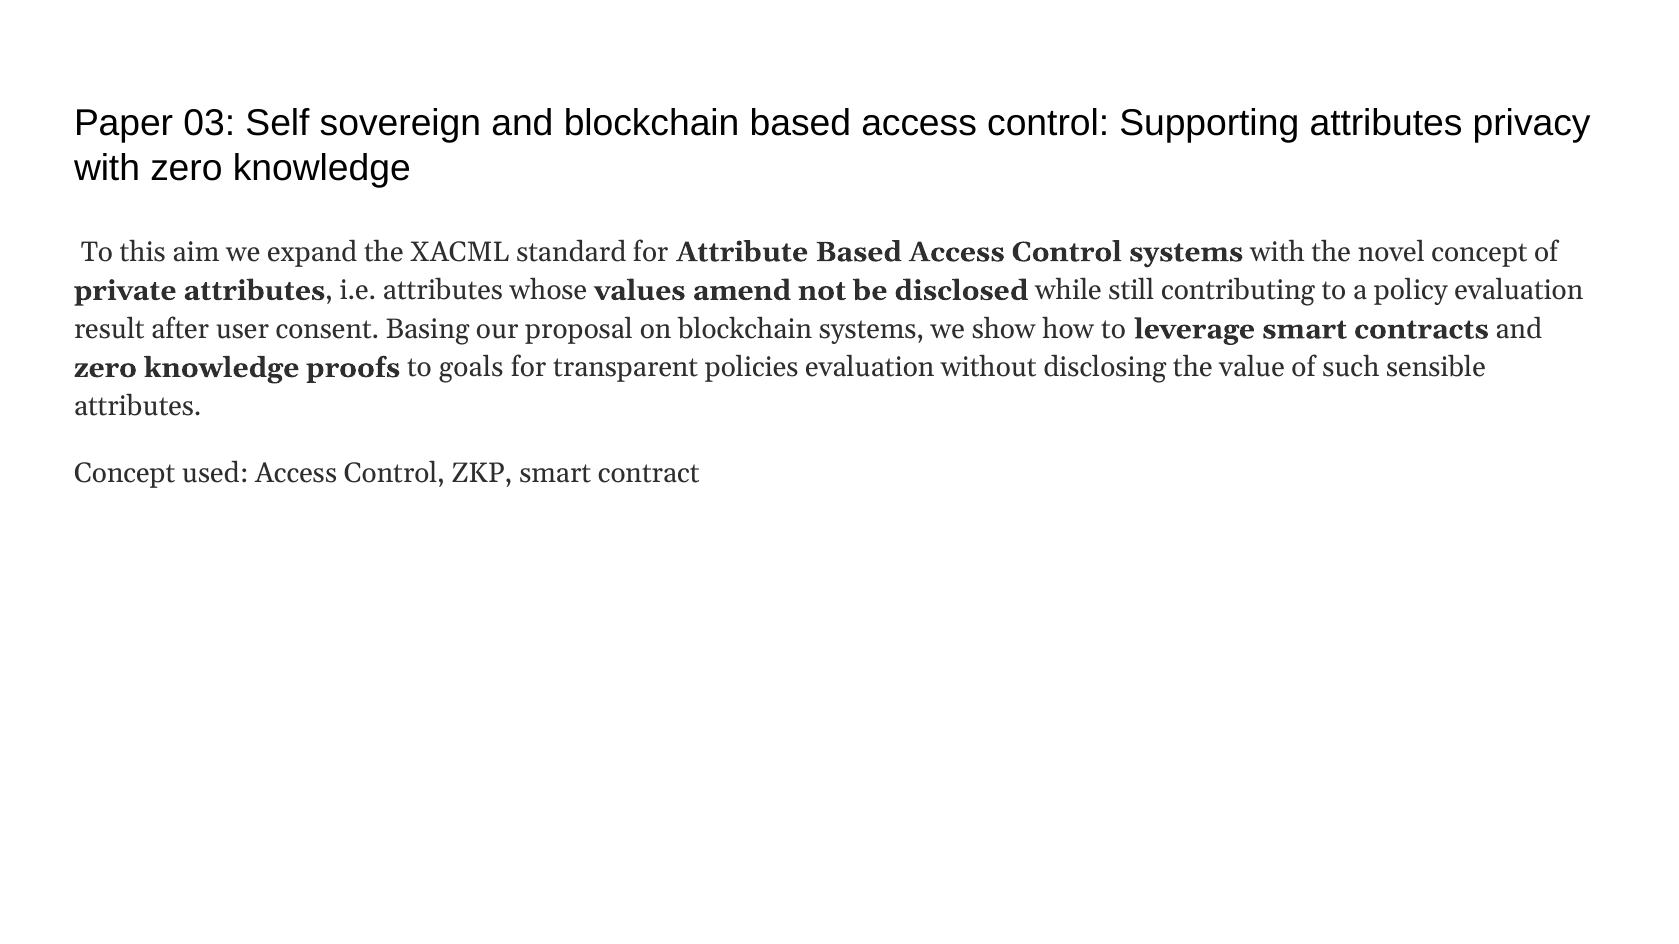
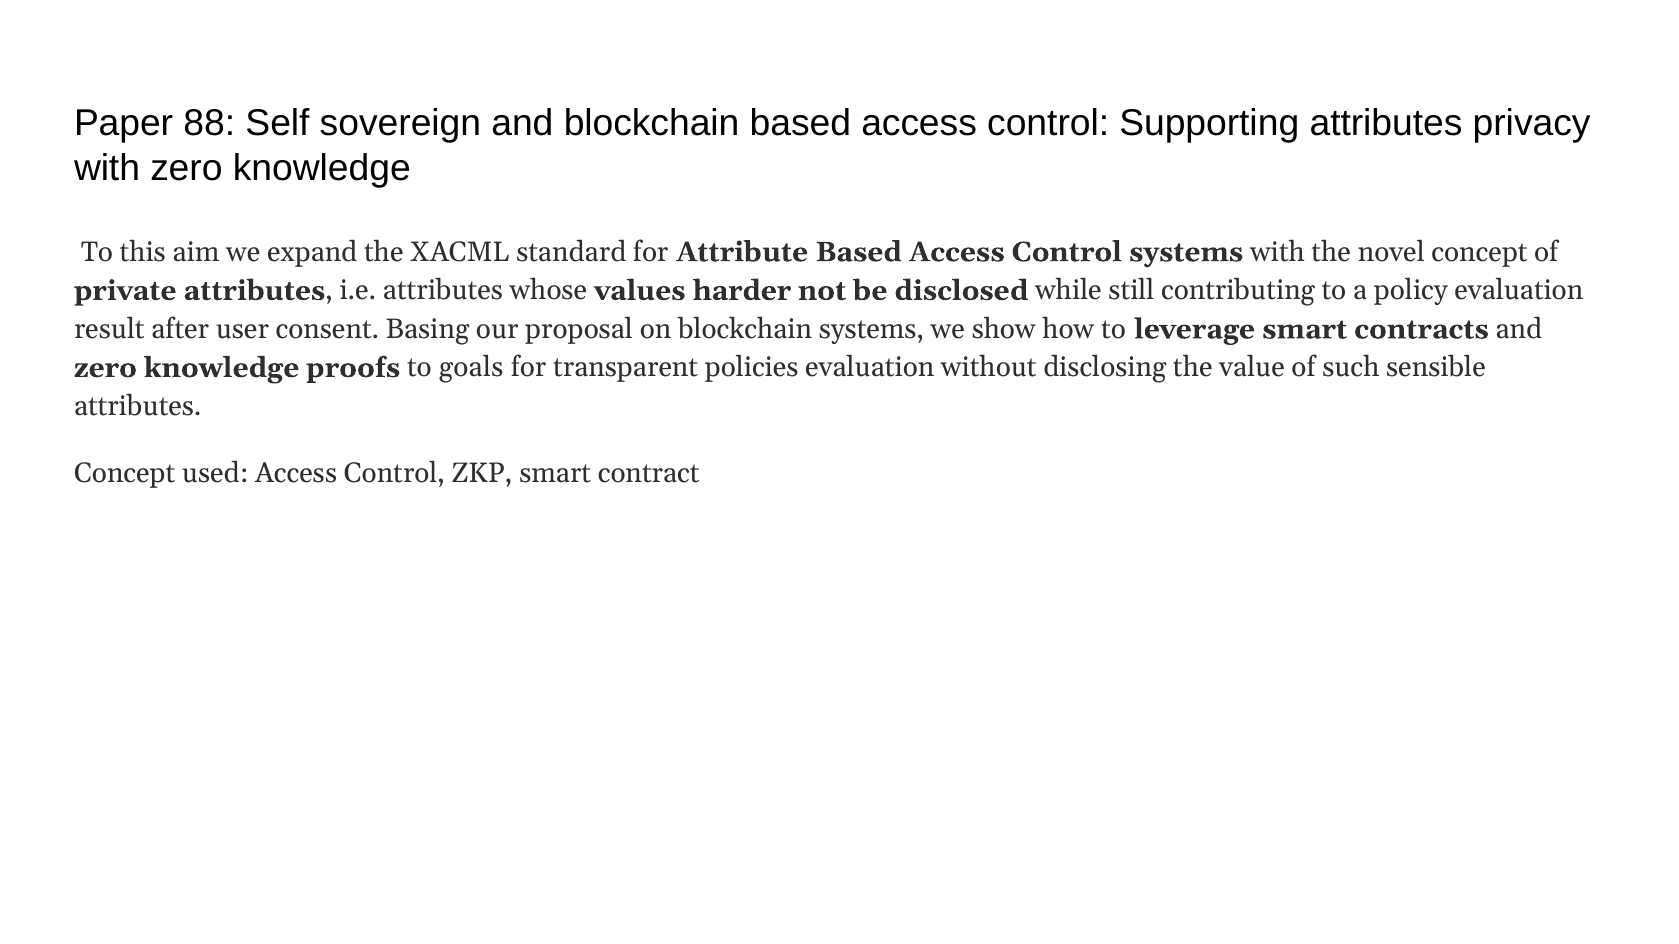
03: 03 -> 88
amend: amend -> harder
